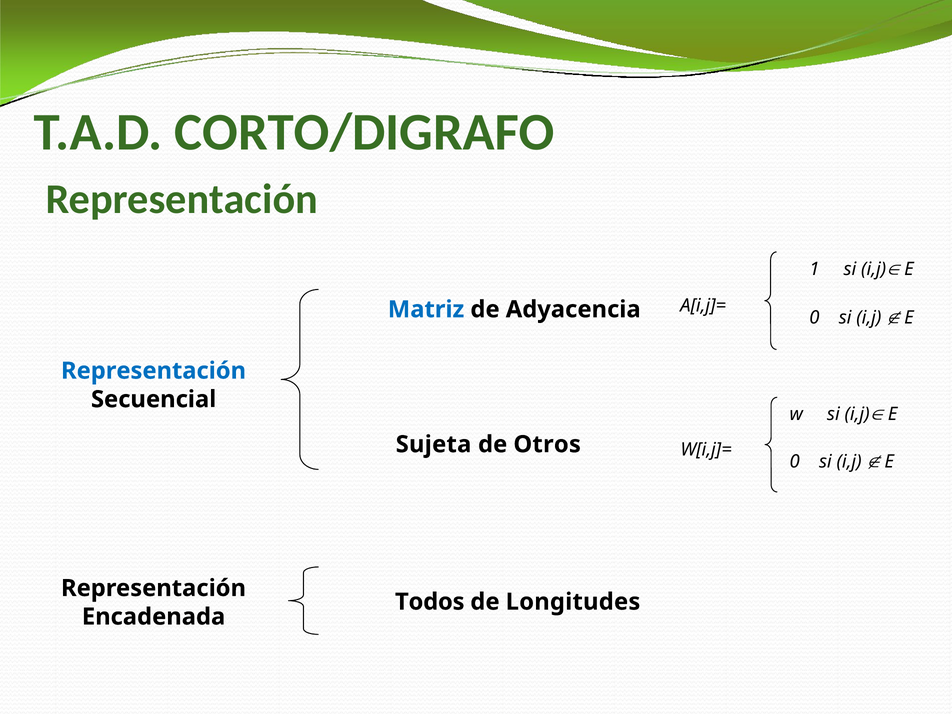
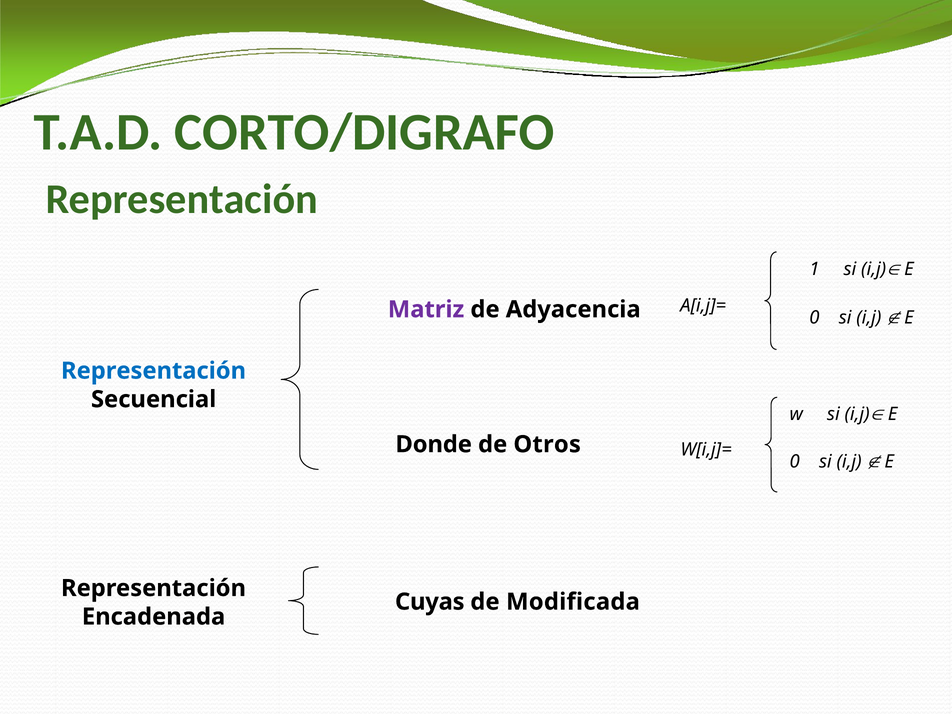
Matriz colour: blue -> purple
Sujeta: Sujeta -> Donde
Todos: Todos -> Cuyas
Longitudes: Longitudes -> Modificada
